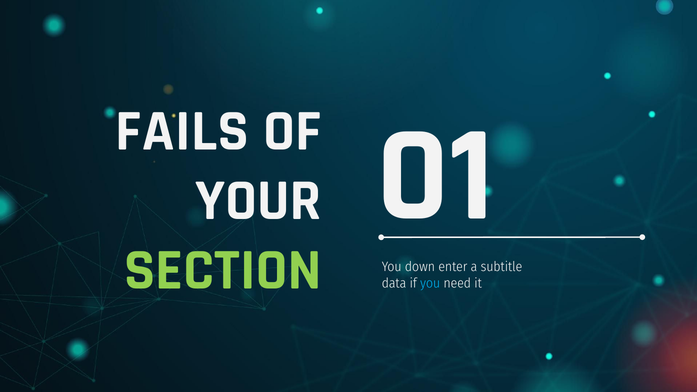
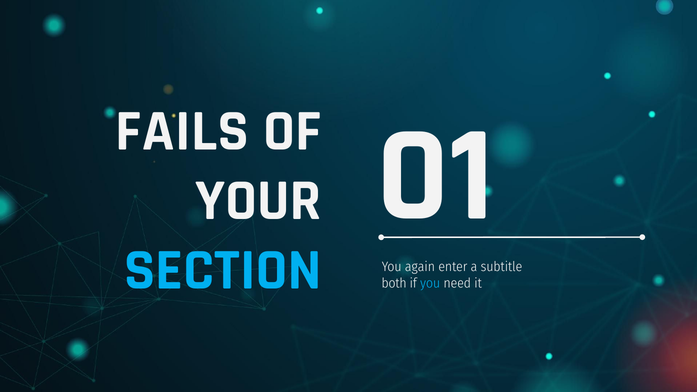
SECTION colour: light green -> light blue
down: down -> again
data: data -> both
